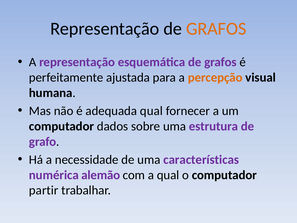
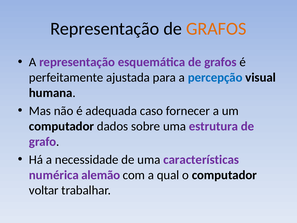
percepção colour: orange -> blue
adequada qual: qual -> caso
partir: partir -> voltar
